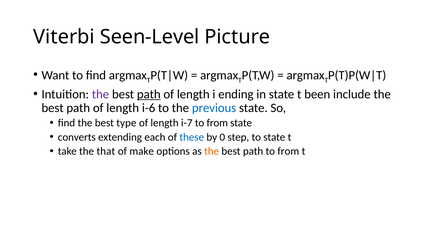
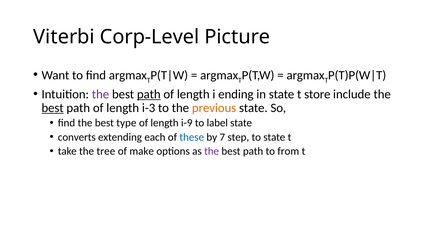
Seen-Level: Seen-Level -> Corp-Level
been: been -> store
best at (53, 108) underline: none -> present
i-6: i-6 -> i-3
previous colour: blue -> orange
i-7: i-7 -> i-9
from at (217, 123): from -> label
0: 0 -> 7
that: that -> tree
the at (212, 151) colour: orange -> purple
